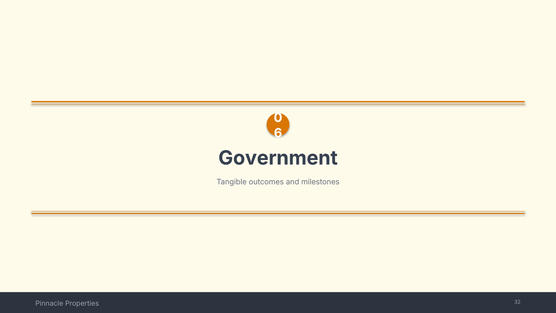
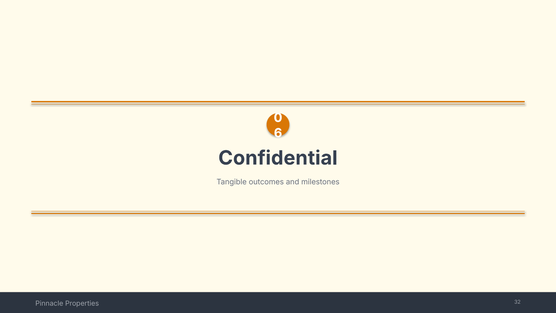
Government: Government -> Confidential
